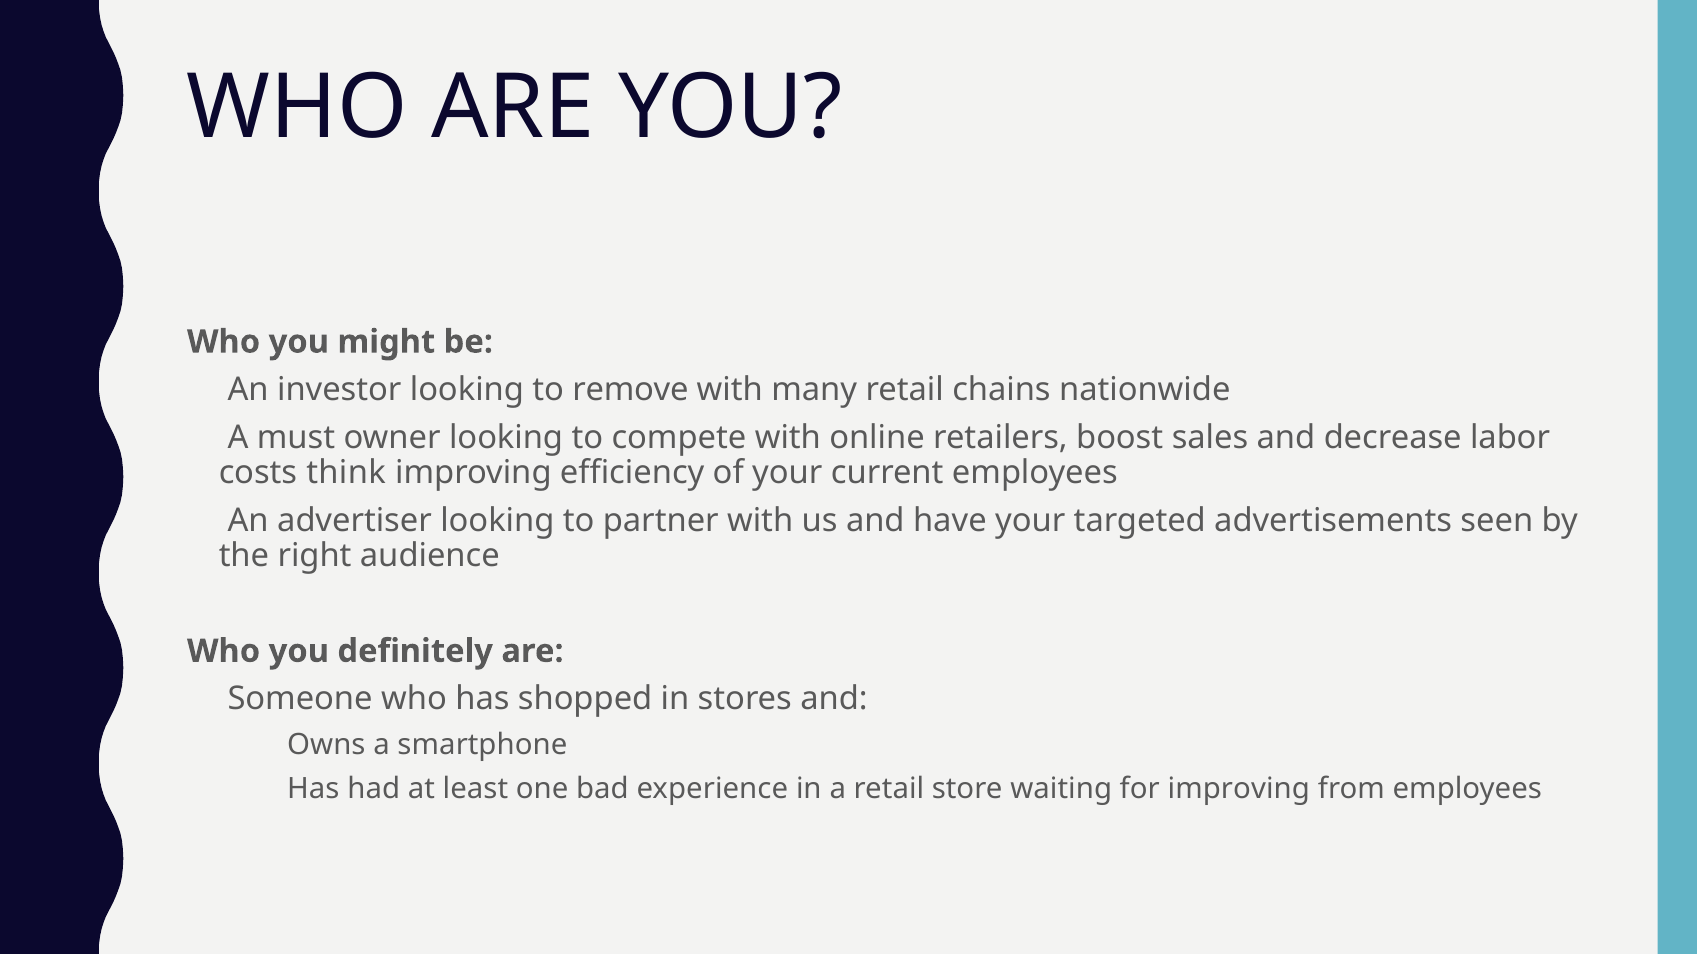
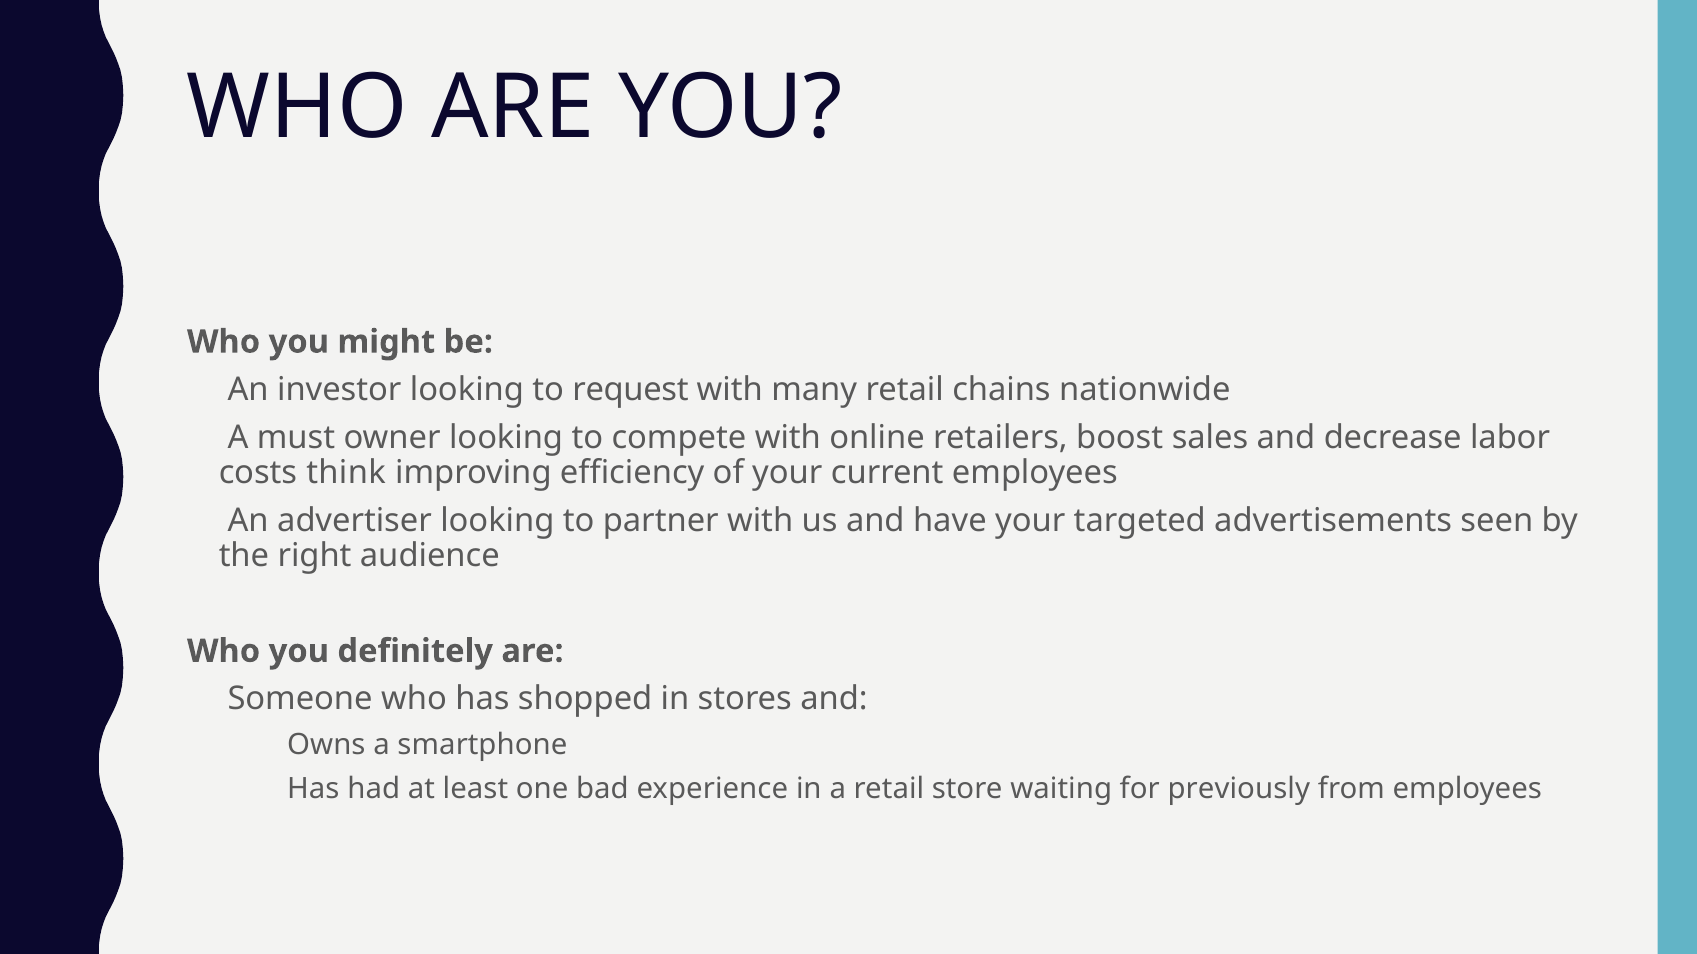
remove: remove -> request
for improving: improving -> previously
